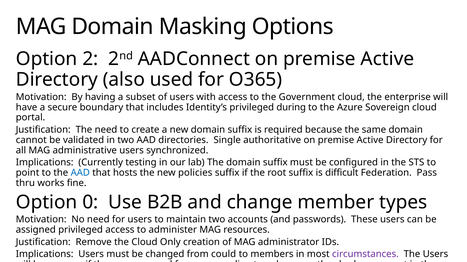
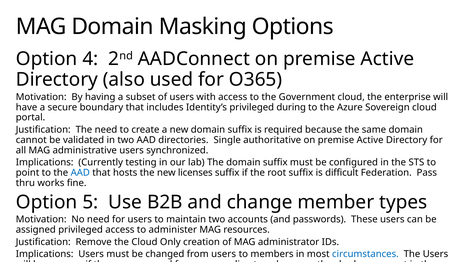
2: 2 -> 4
policies: policies -> licenses
0: 0 -> 5
from could: could -> users
circumstances colour: purple -> blue
